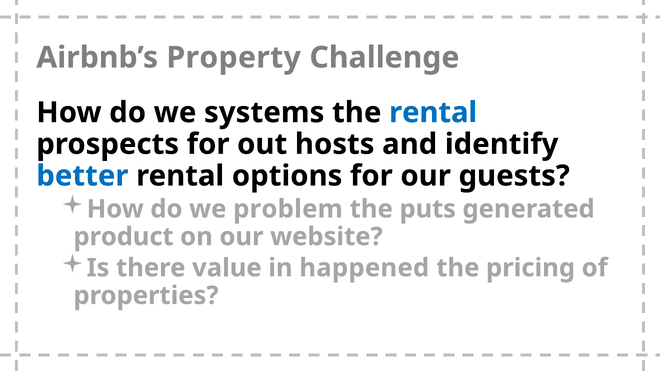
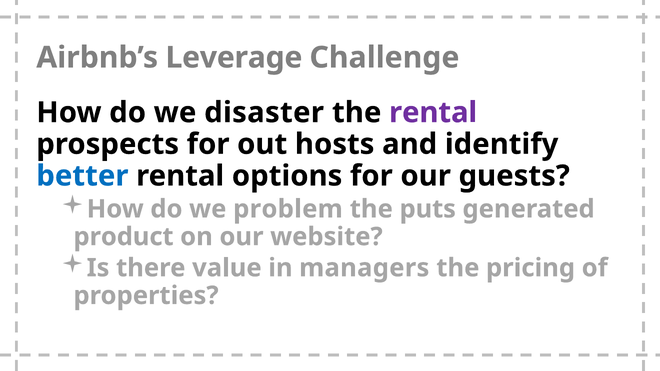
Property: Property -> Leverage
systems: systems -> disaster
rental at (433, 113) colour: blue -> purple
happened: happened -> managers
